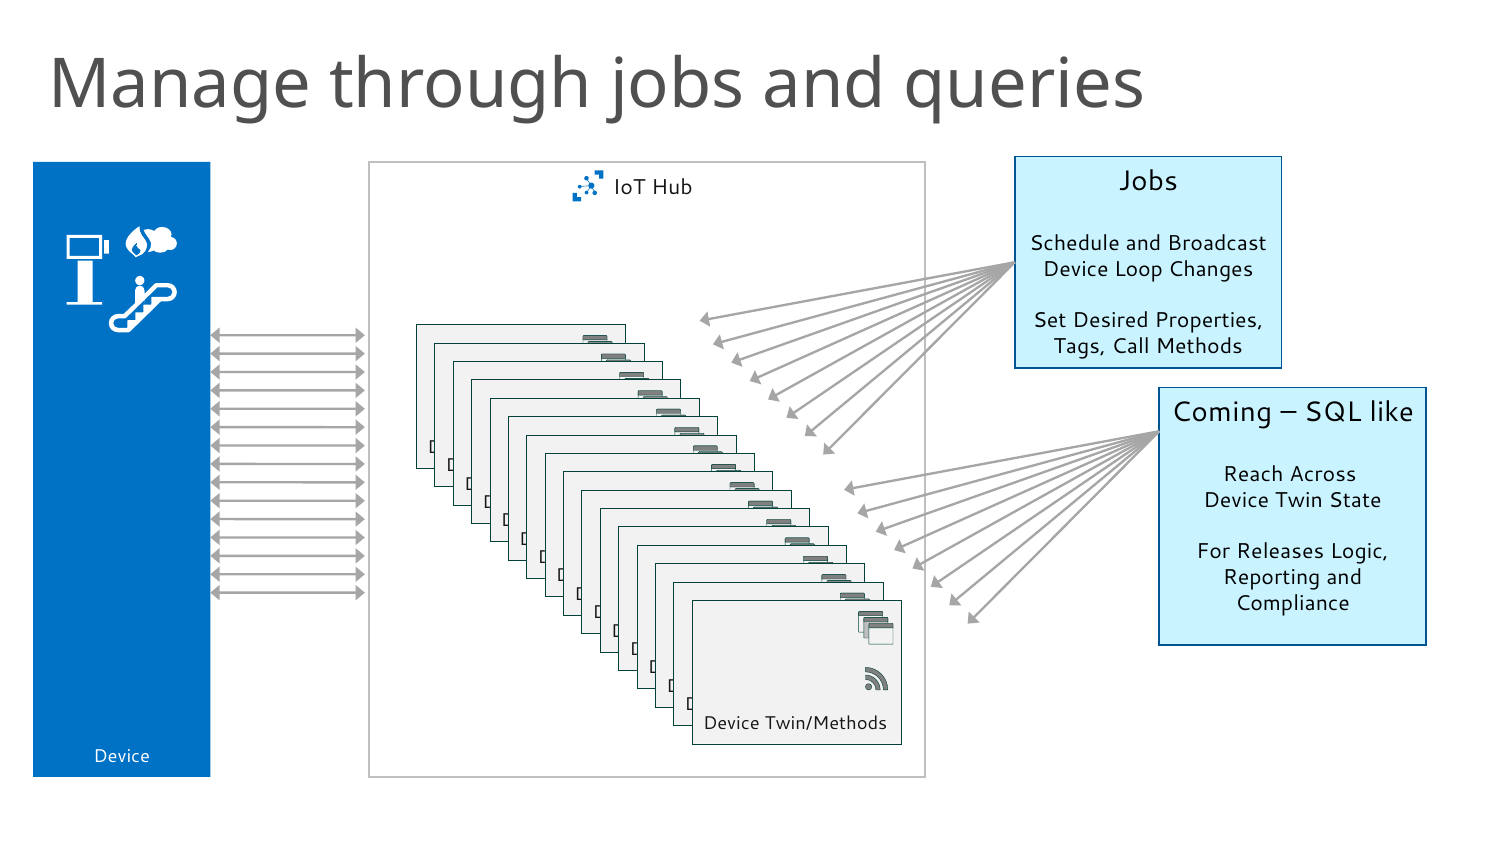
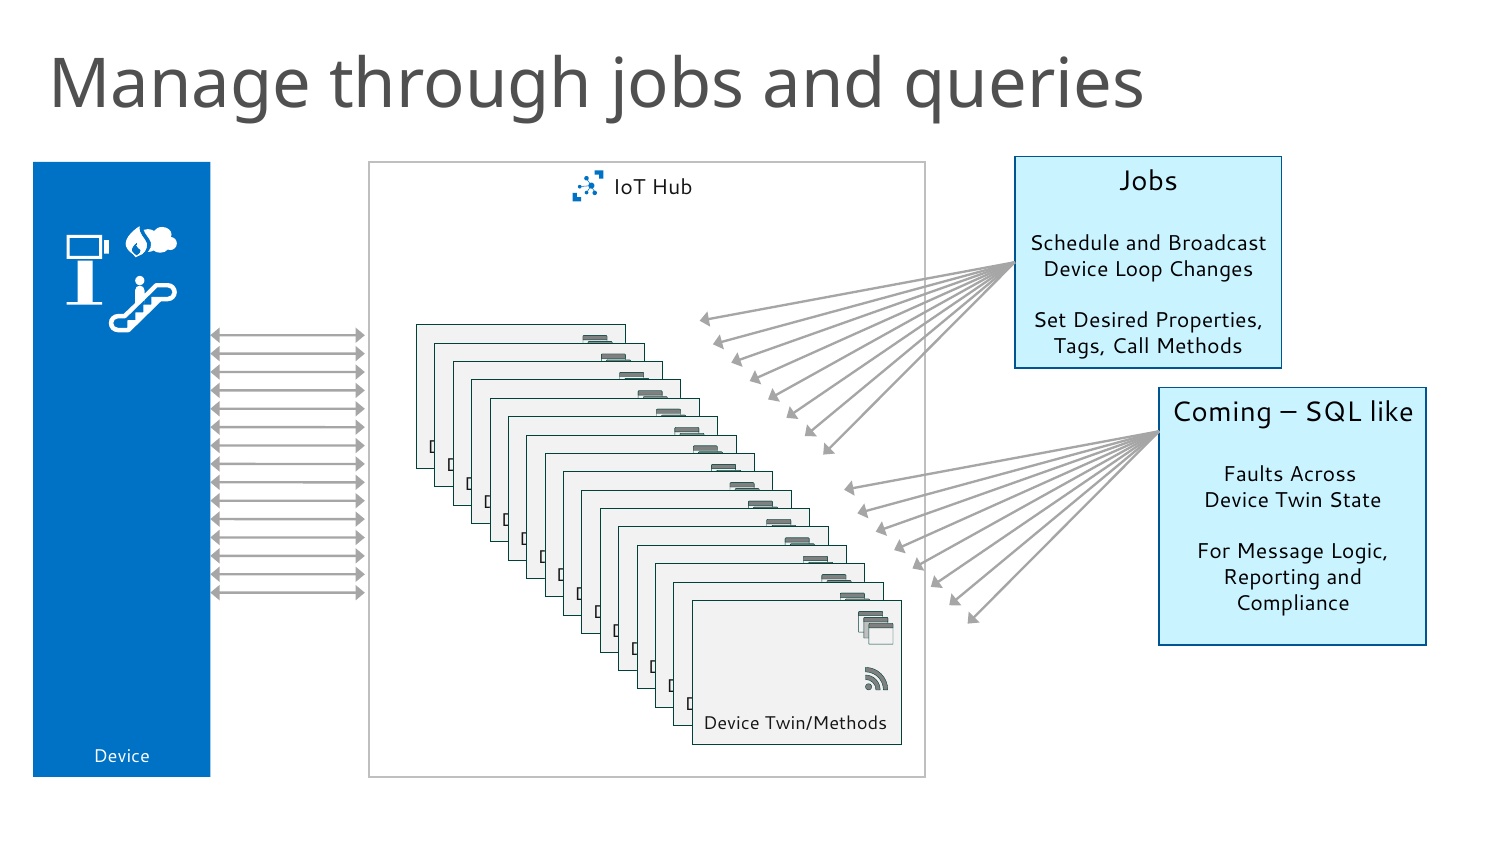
Reach: Reach -> Faults
Releases: Releases -> Message
